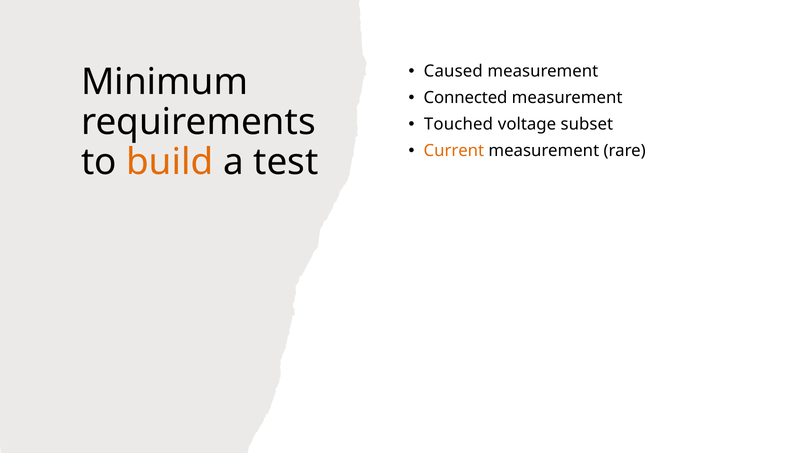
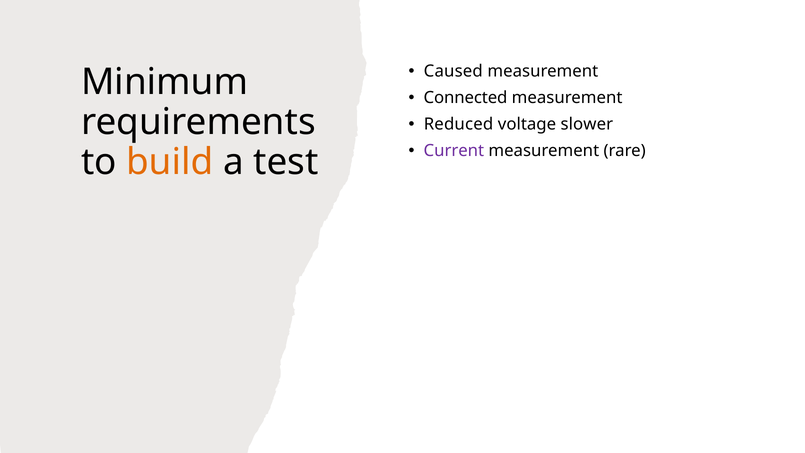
Touched: Touched -> Reduced
subset: subset -> slower
Current colour: orange -> purple
